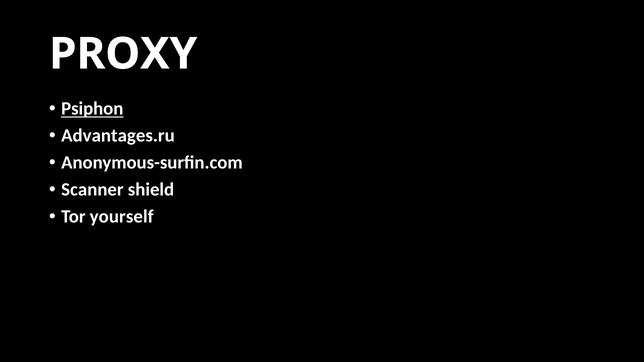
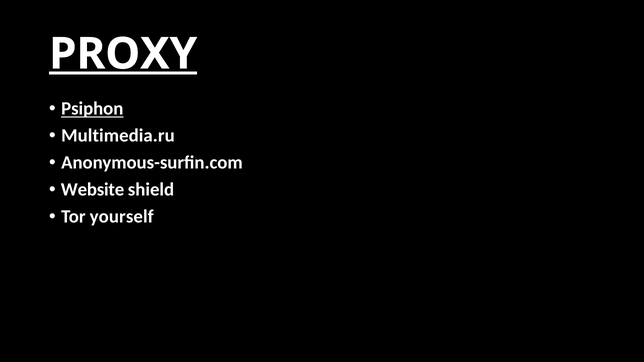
PROXY underline: none -> present
Advantages.ru: Advantages.ru -> Multimedia.ru
Scanner: Scanner -> Website
